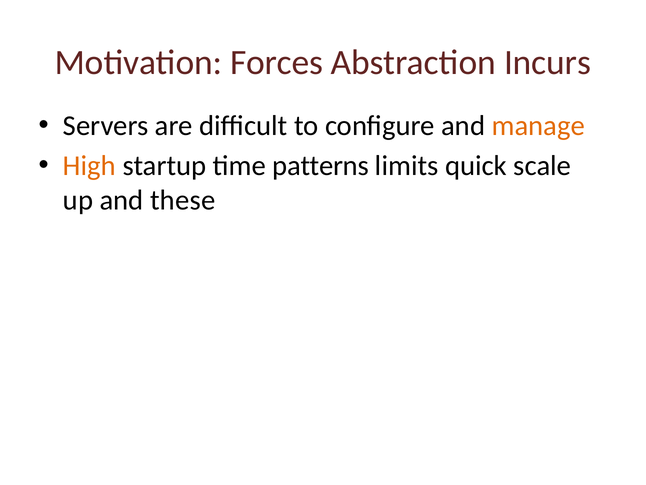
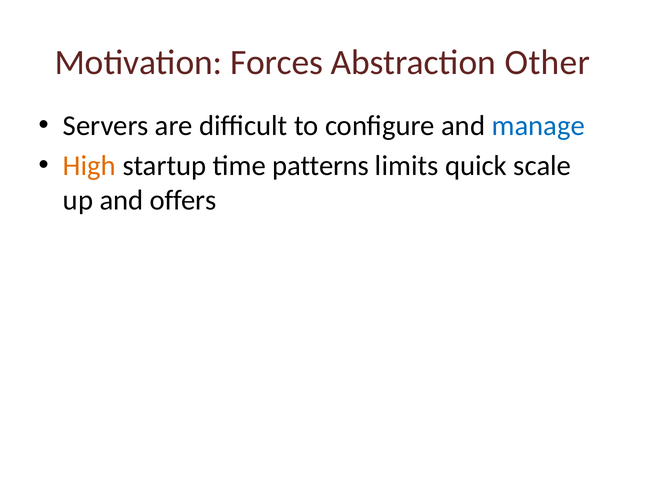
Incurs: Incurs -> Other
manage colour: orange -> blue
these: these -> offers
